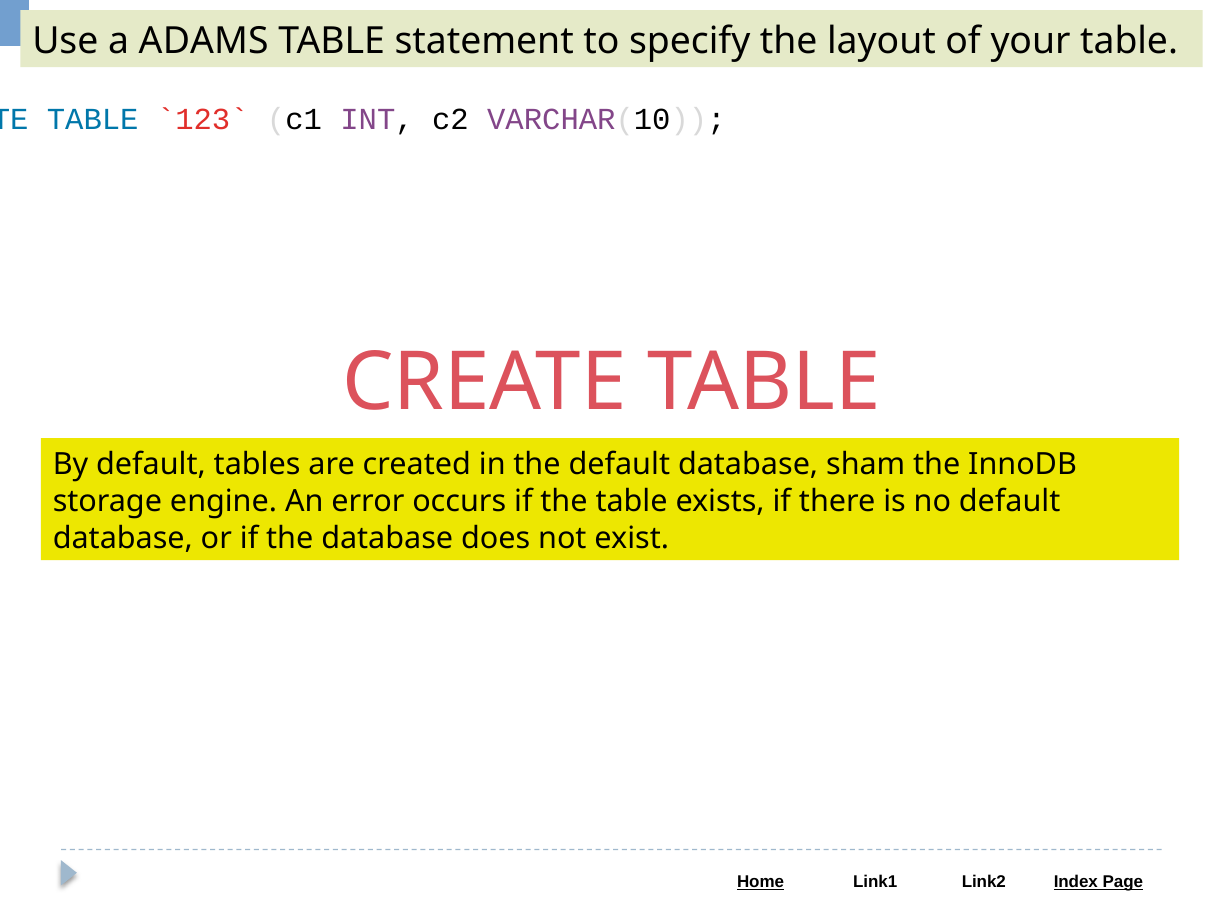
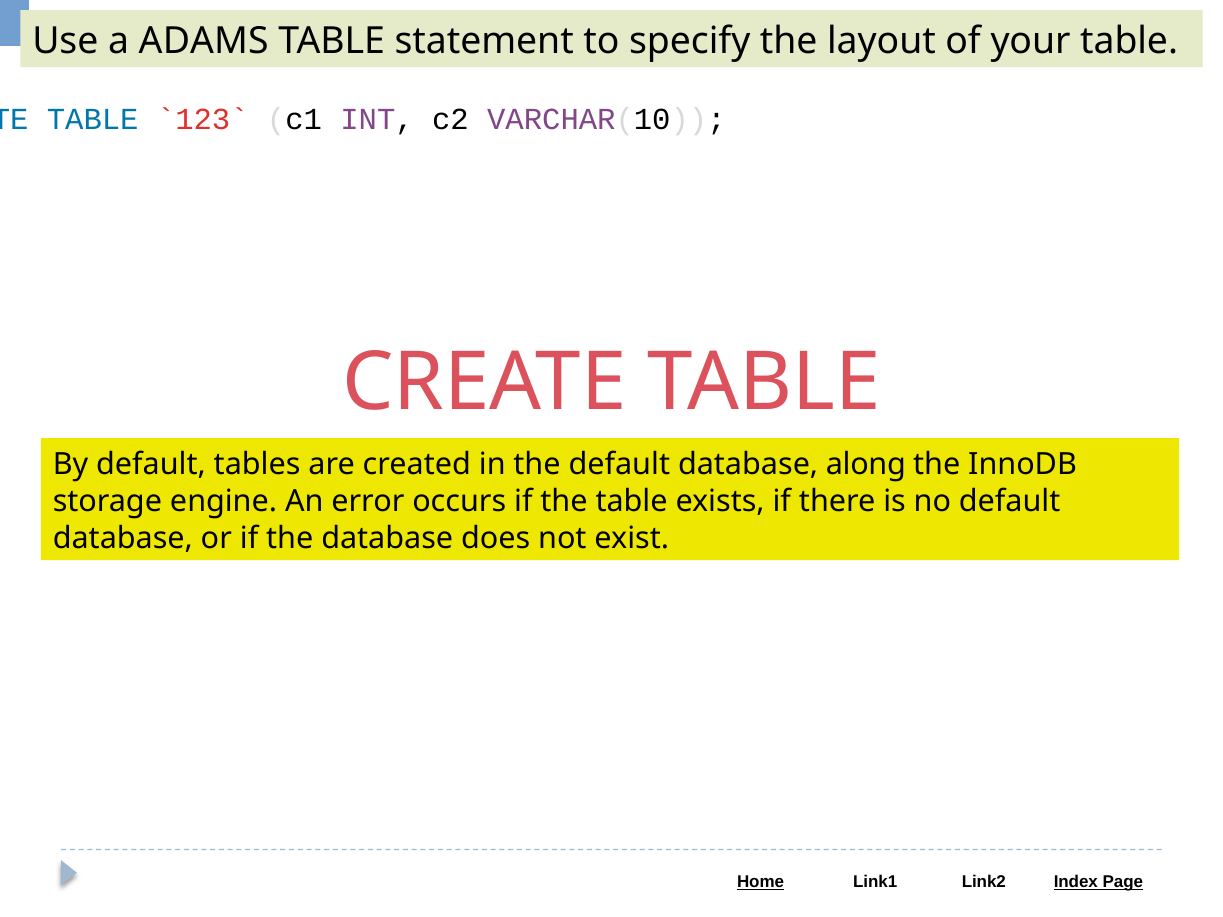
sham: sham -> along
